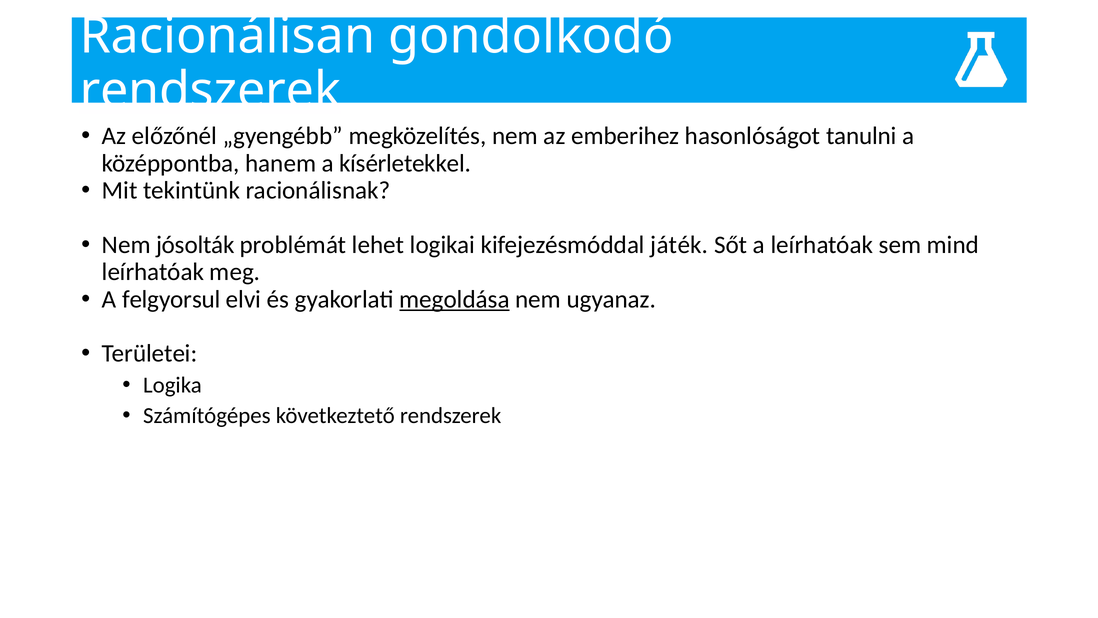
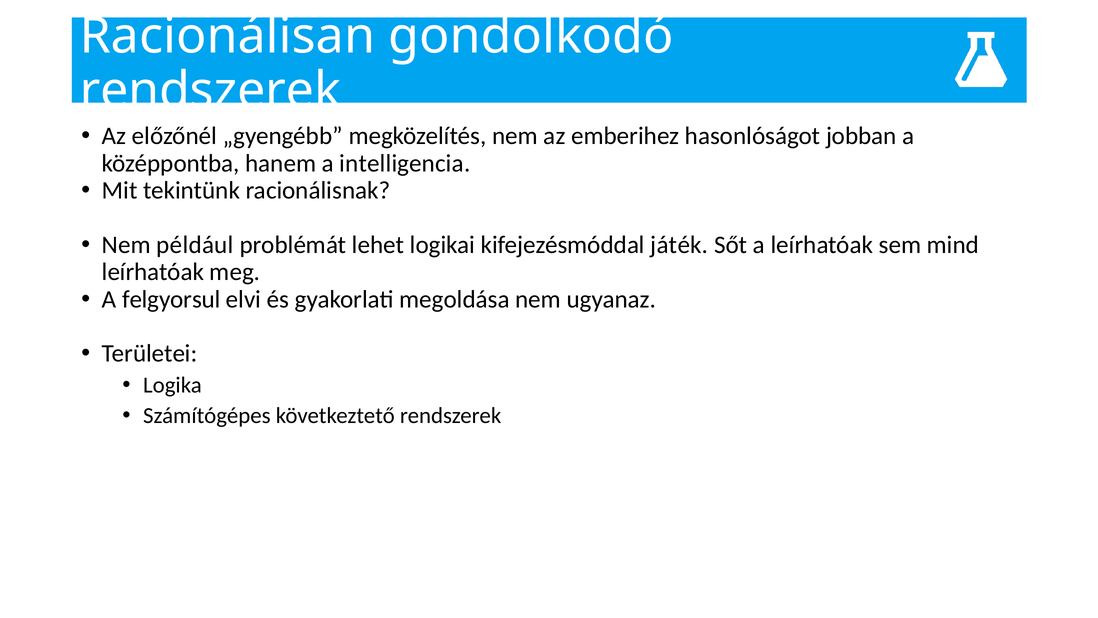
tanulni: tanulni -> jobban
kísérletekkel: kísérletekkel -> intelligencia
jósolták: jósolták -> például
megoldása underline: present -> none
